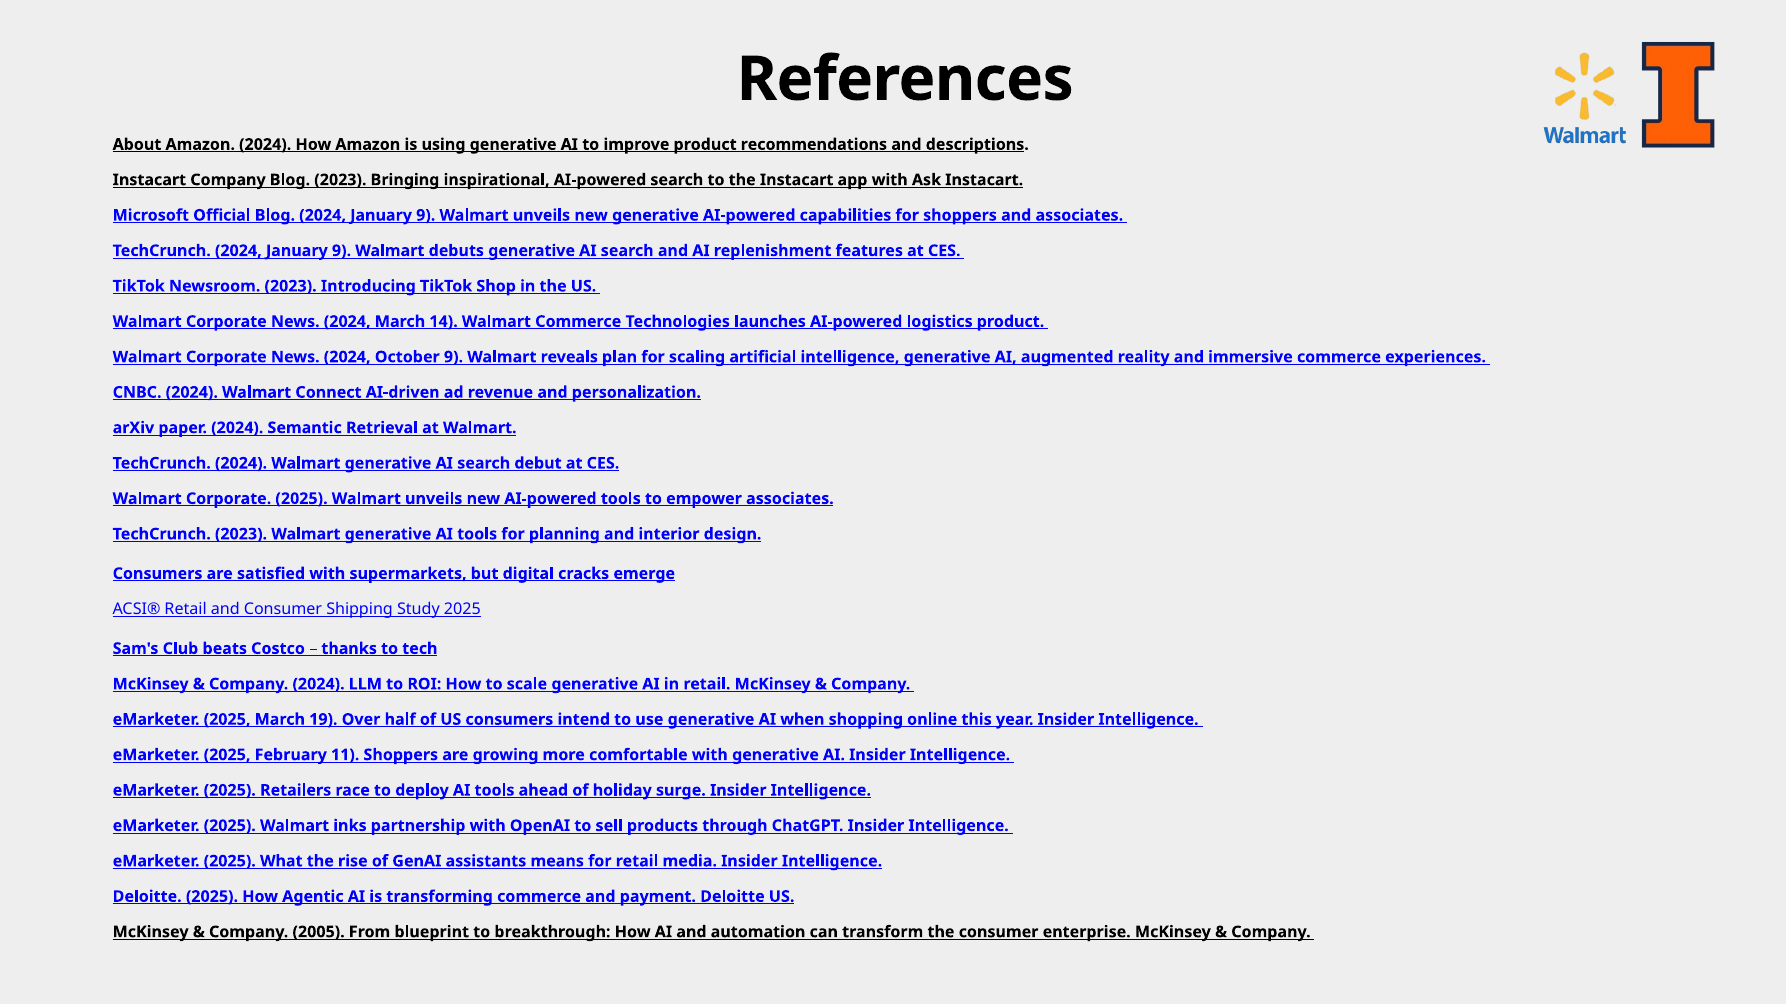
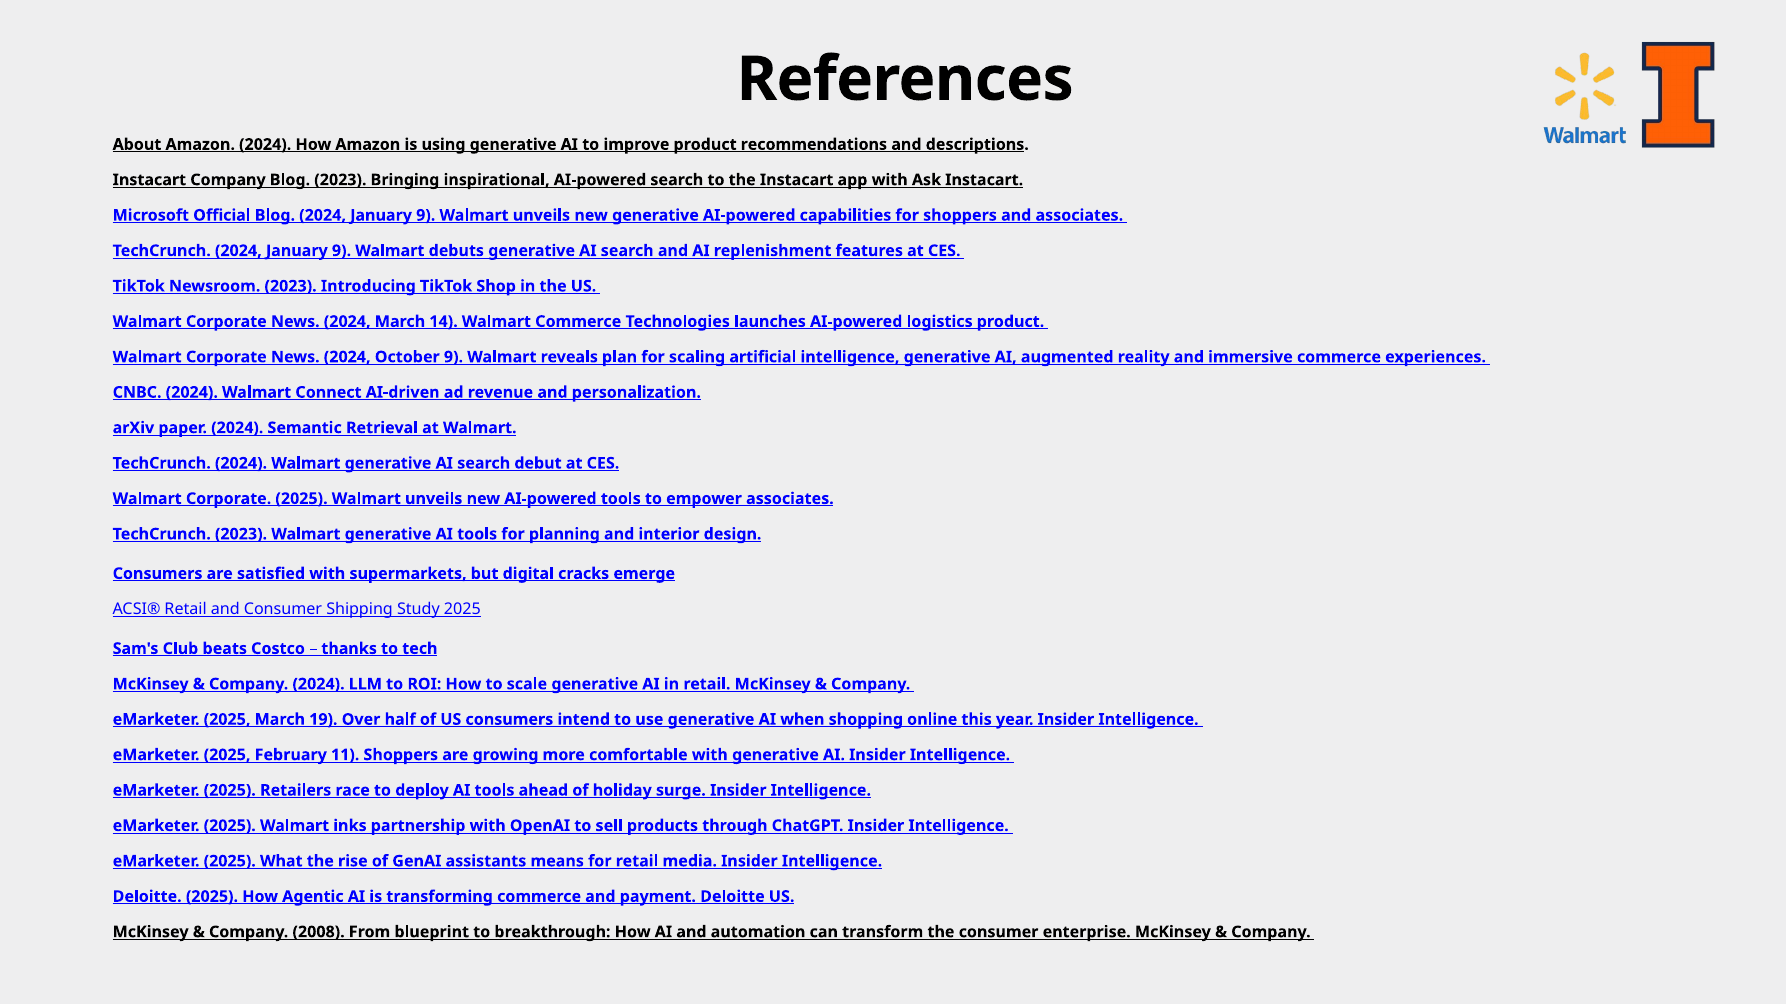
2005: 2005 -> 2008
